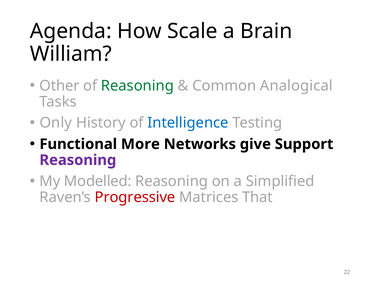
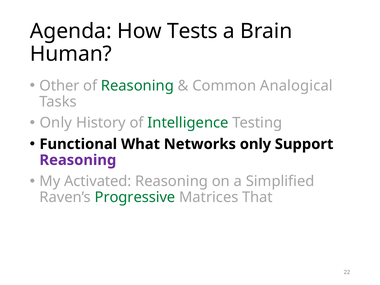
Scale: Scale -> Tests
William: William -> Human
Intelligence colour: blue -> green
More: More -> What
Networks give: give -> only
Modelled: Modelled -> Activated
Progressive colour: red -> green
